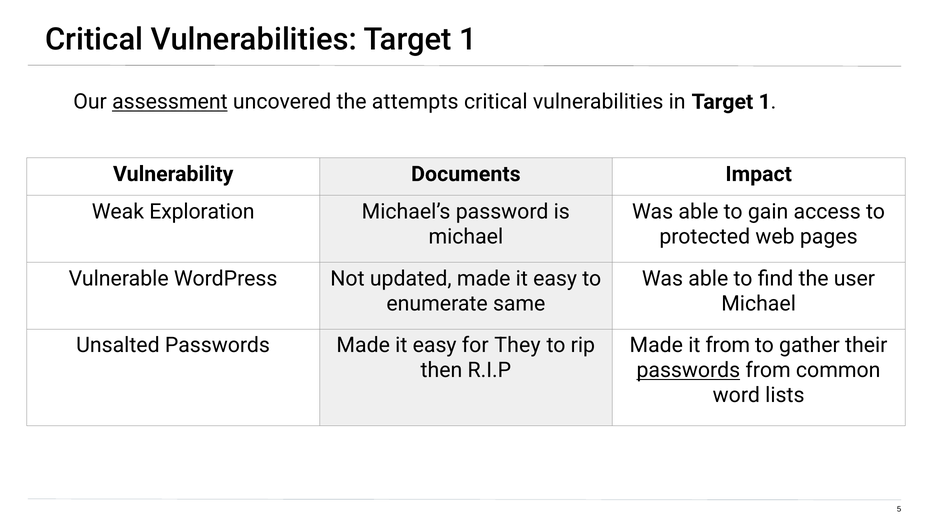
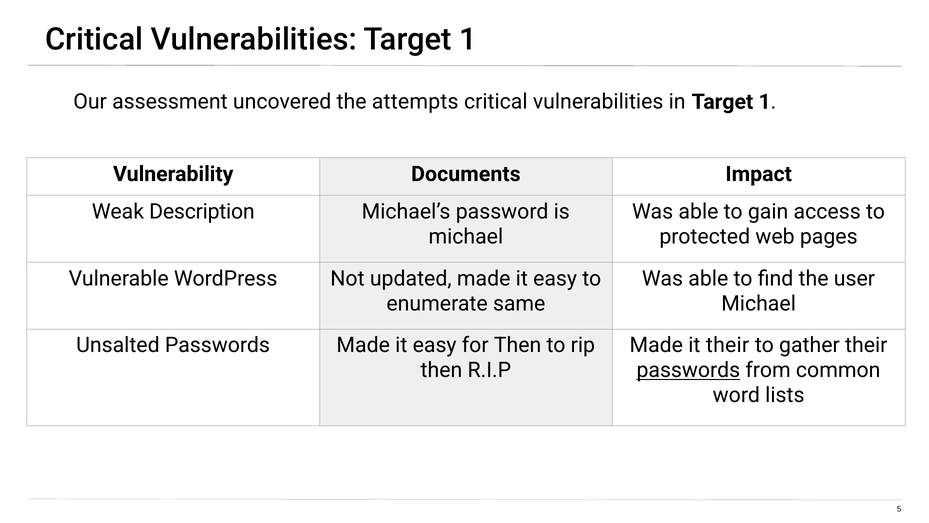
assessment underline: present -> none
Exploration: Exploration -> Description
for They: They -> Then
it from: from -> their
